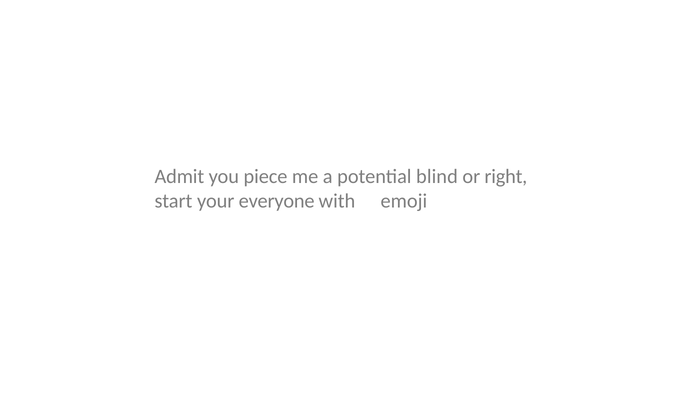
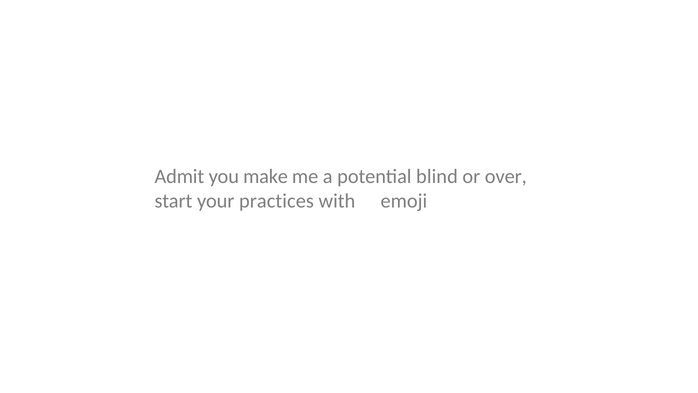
piece: piece -> make
right: right -> over
everyone: everyone -> practices
